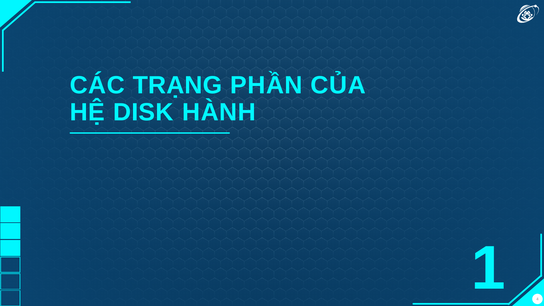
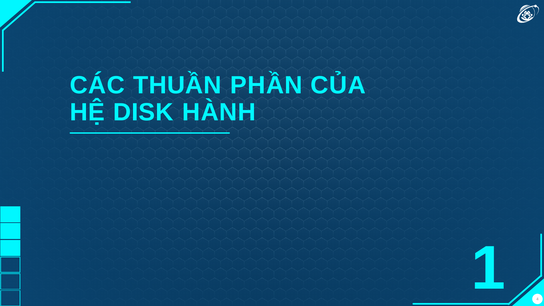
TRẠNG: TRẠNG -> THUẦN
